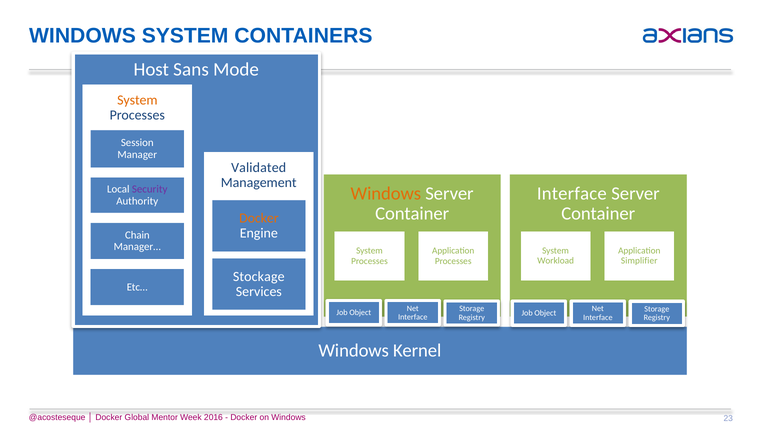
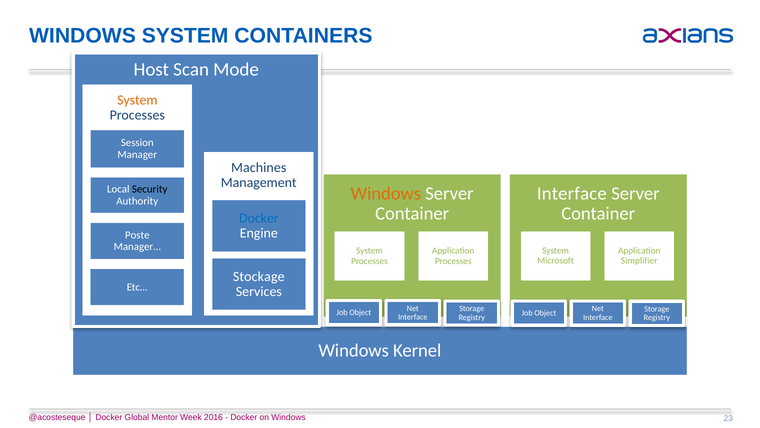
Sans: Sans -> Scan
Validated: Validated -> Machines
Security colour: purple -> black
Docker at (259, 218) colour: orange -> blue
Chain: Chain -> Poste
Workload: Workload -> Microsoft
